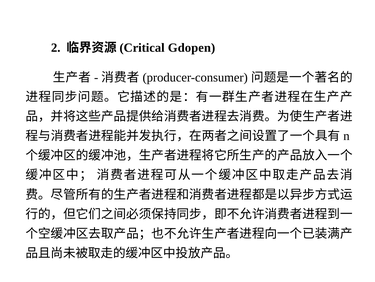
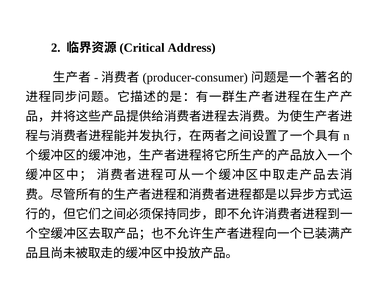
Gdopen: Gdopen -> Address
